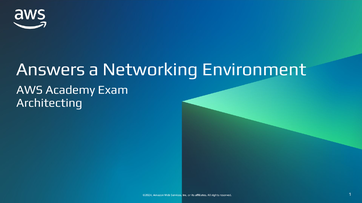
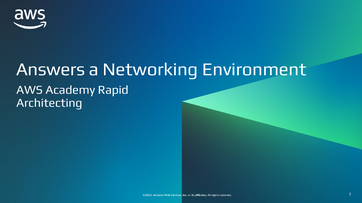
Exam: Exam -> Rapid
